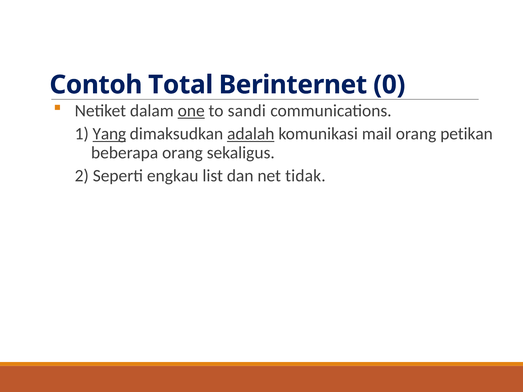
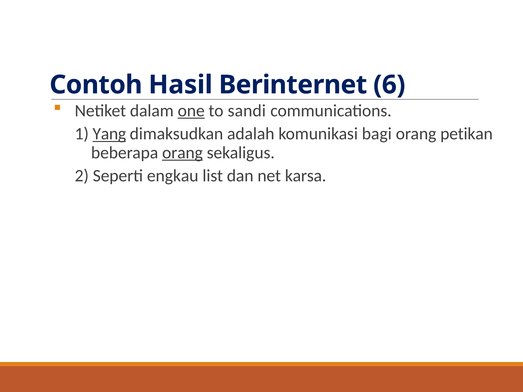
Total: Total -> Hasil
0: 0 -> 6
adalah underline: present -> none
mail: mail -> bagi
orang at (182, 153) underline: none -> present
tidak: tidak -> karsa
